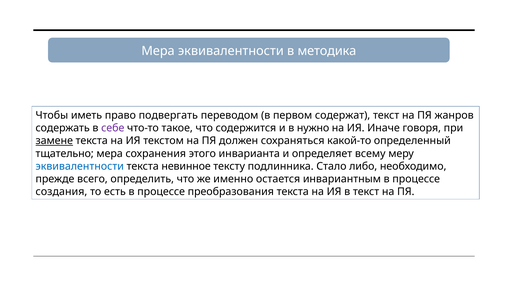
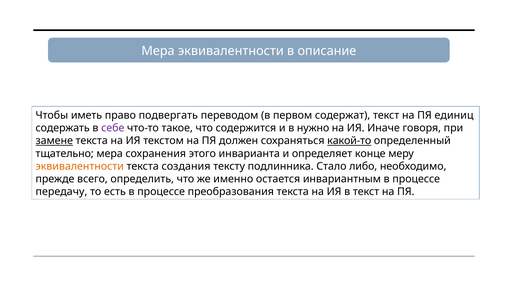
методика: методика -> описание
жанров: жанров -> единиц
какой-то underline: none -> present
всему: всему -> конце
эквивалентности at (80, 166) colour: blue -> orange
невинное: невинное -> создания
создания: создания -> передачу
